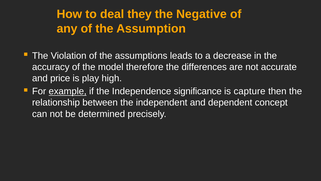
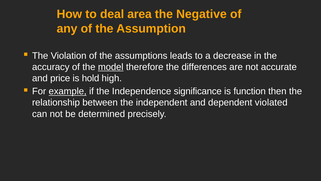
they: they -> area
model underline: none -> present
play: play -> hold
capture: capture -> function
concept: concept -> violated
